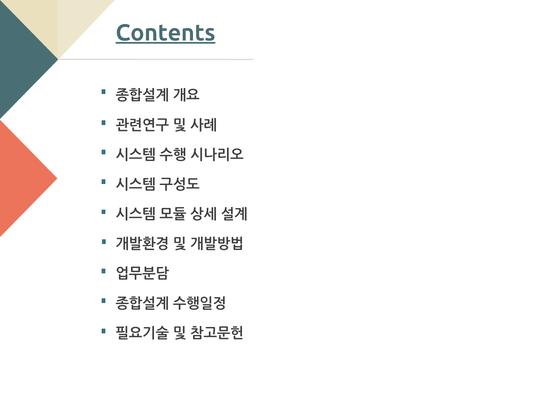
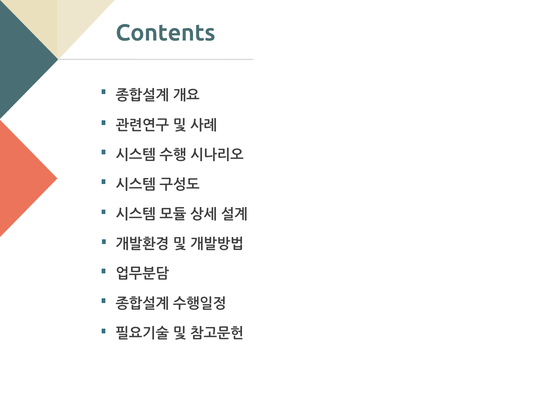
Contents underline: present -> none
